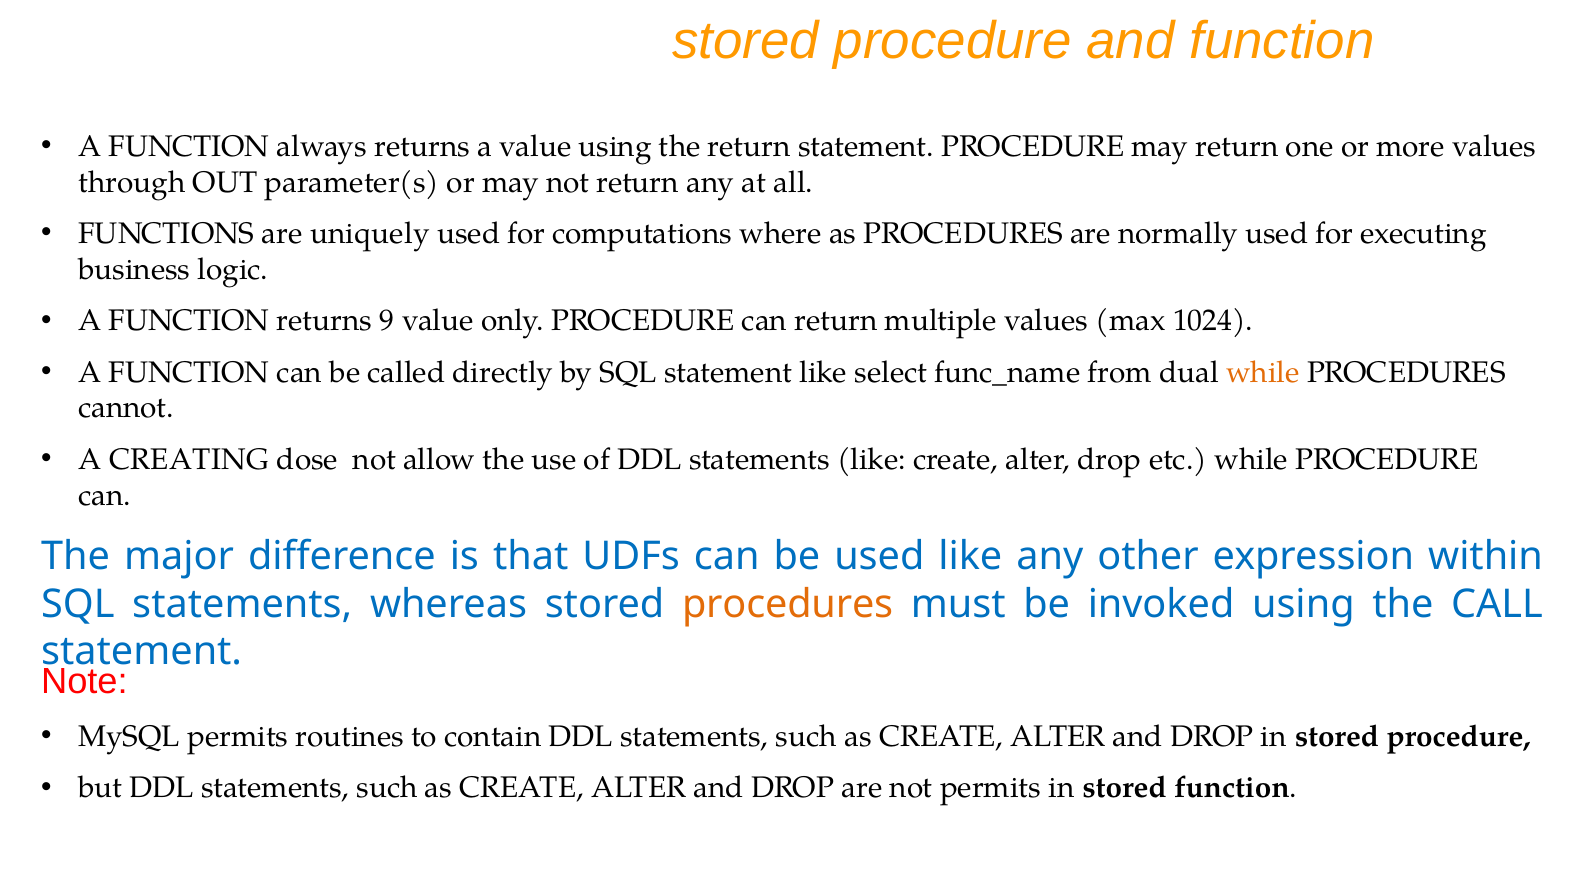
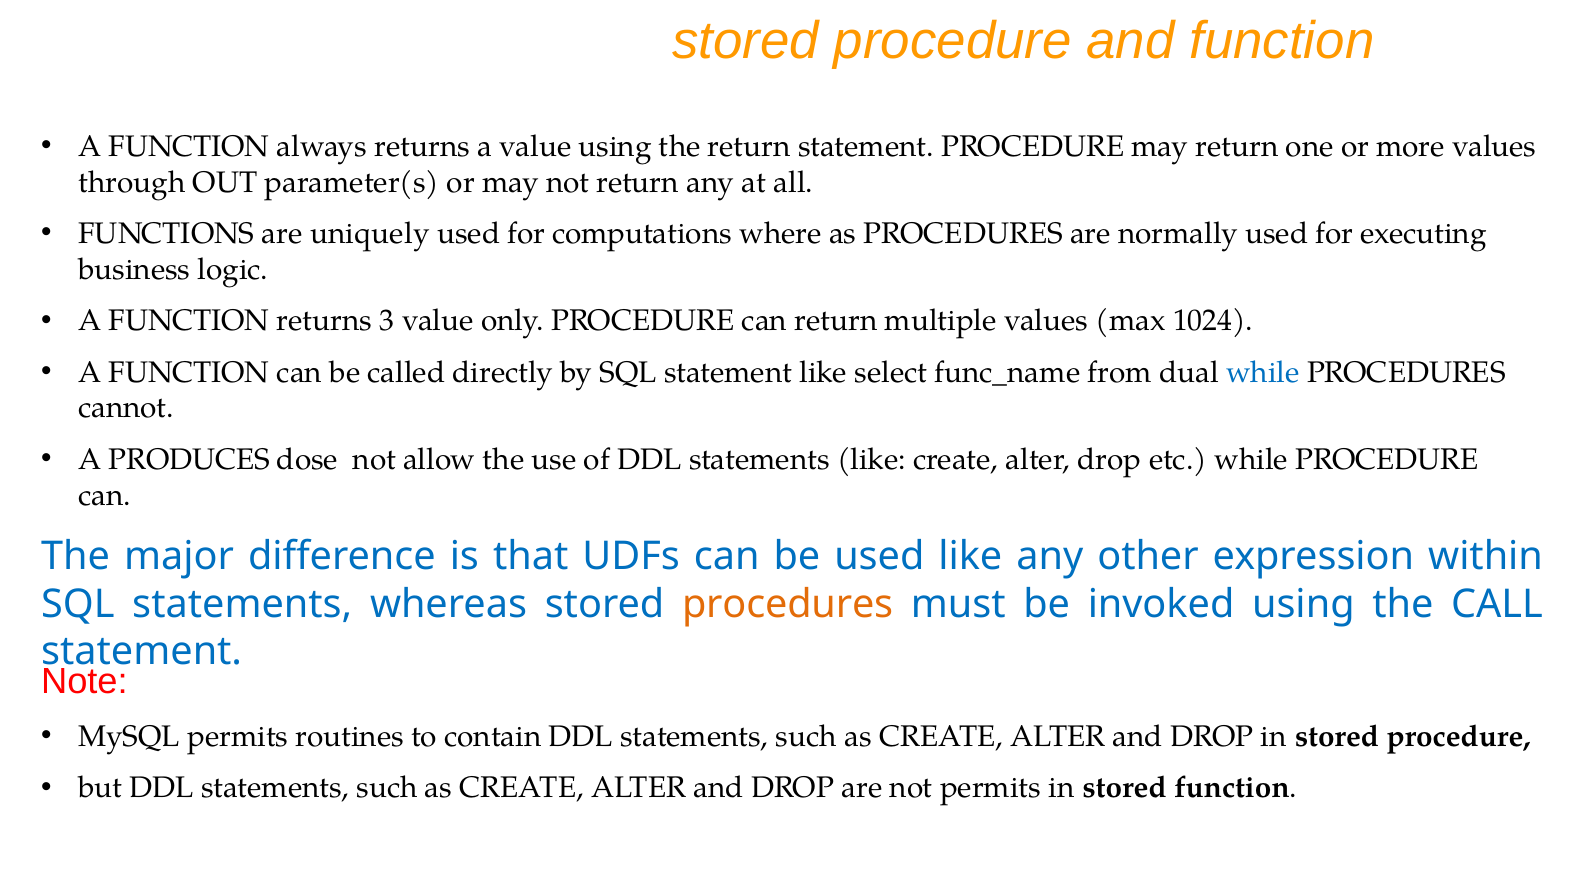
9: 9 -> 3
while at (1263, 372) colour: orange -> blue
CREATING: CREATING -> PRODUCES
